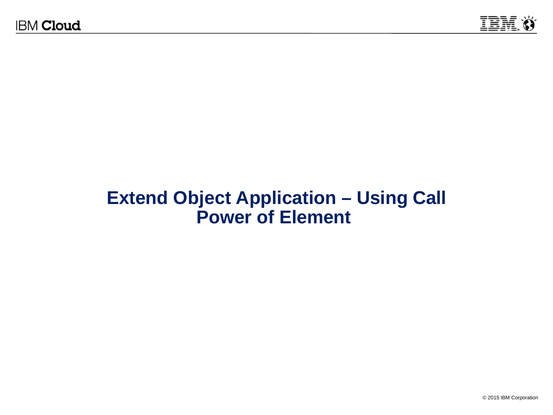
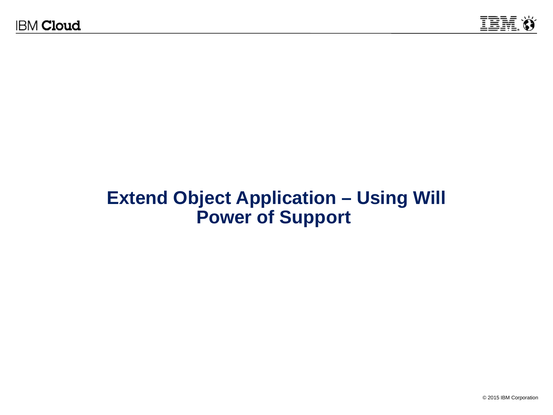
Call: Call -> Will
Element: Element -> Support
